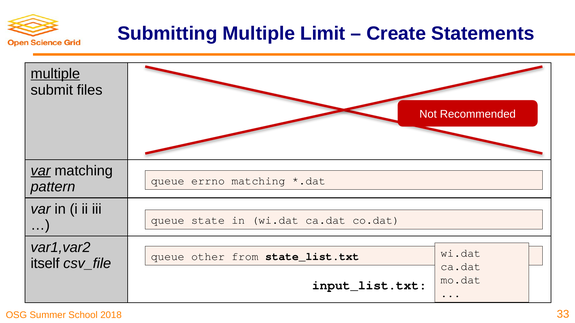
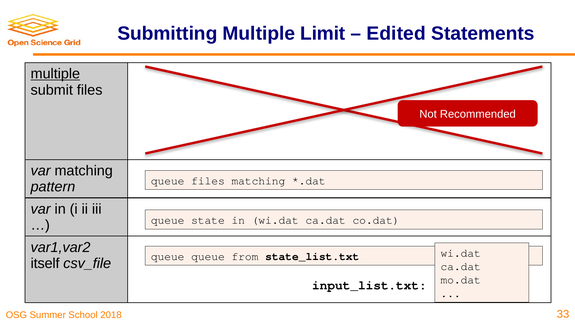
Create: Create -> Edited
var at (41, 171) underline: present -> none
queue errno: errno -> files
queue other: other -> queue
